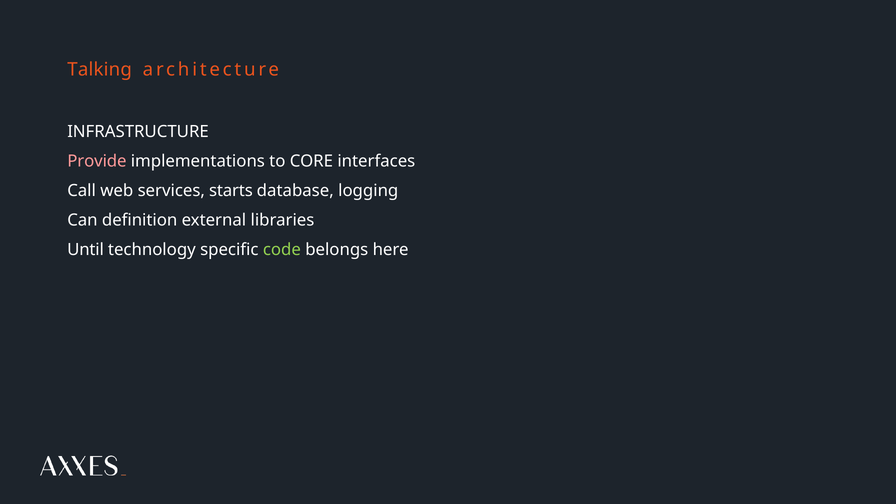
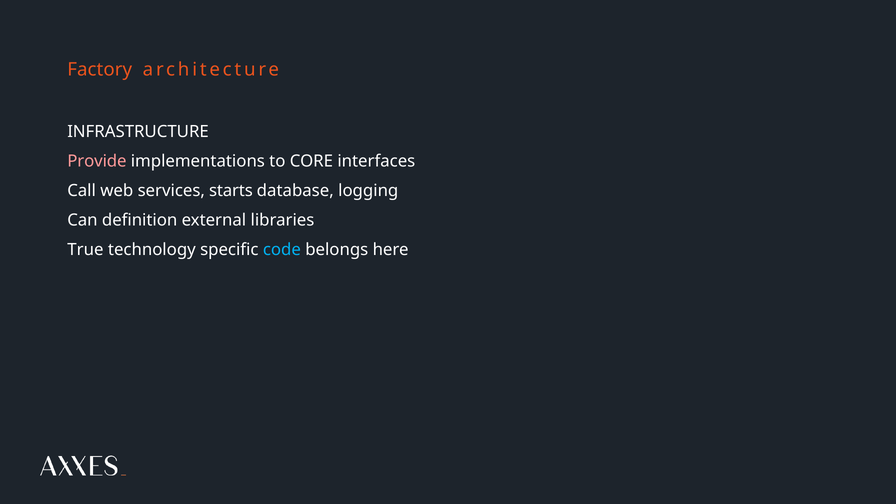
Talking: Talking -> Factory
Until: Until -> True
code colour: light green -> light blue
